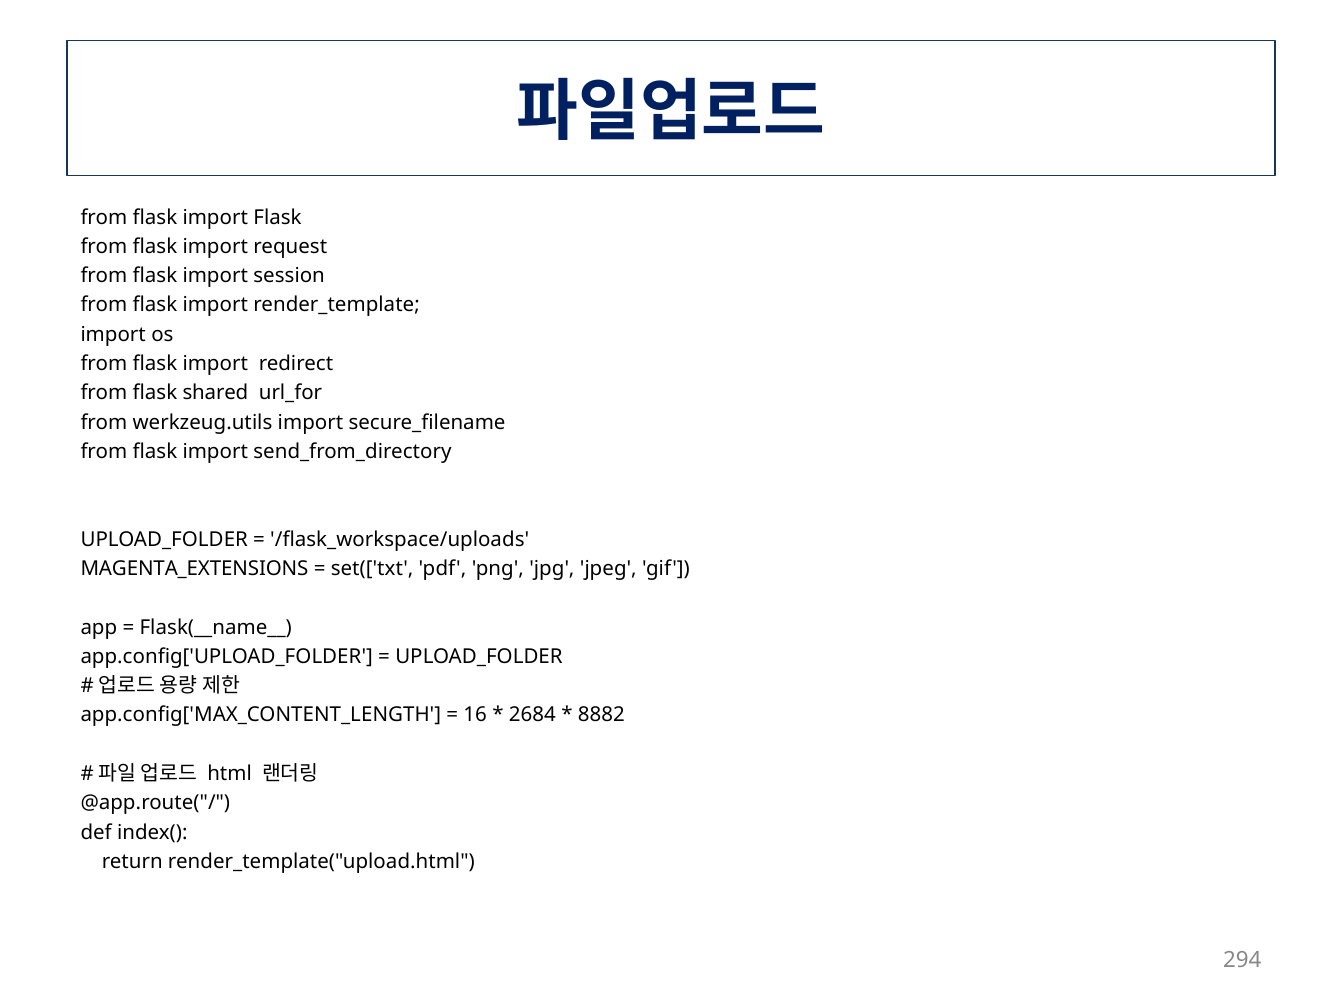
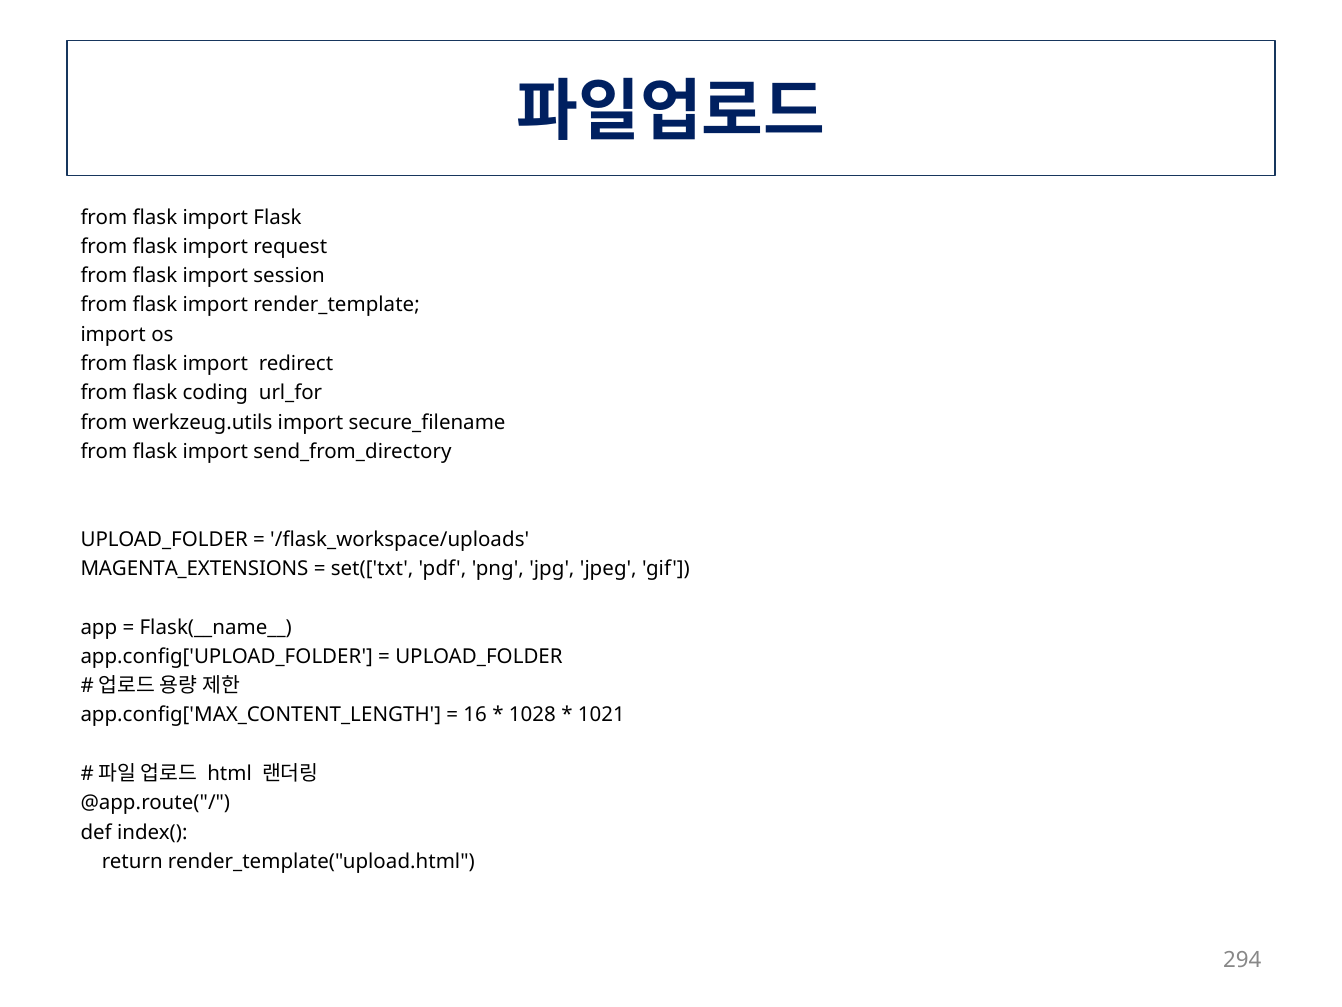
shared: shared -> coding
2684: 2684 -> 1028
8882: 8882 -> 1021
